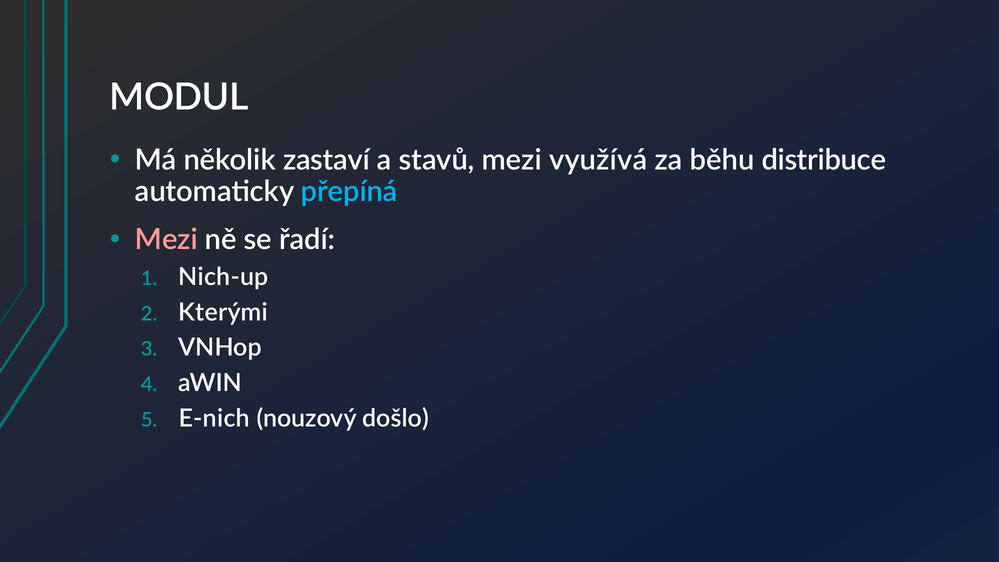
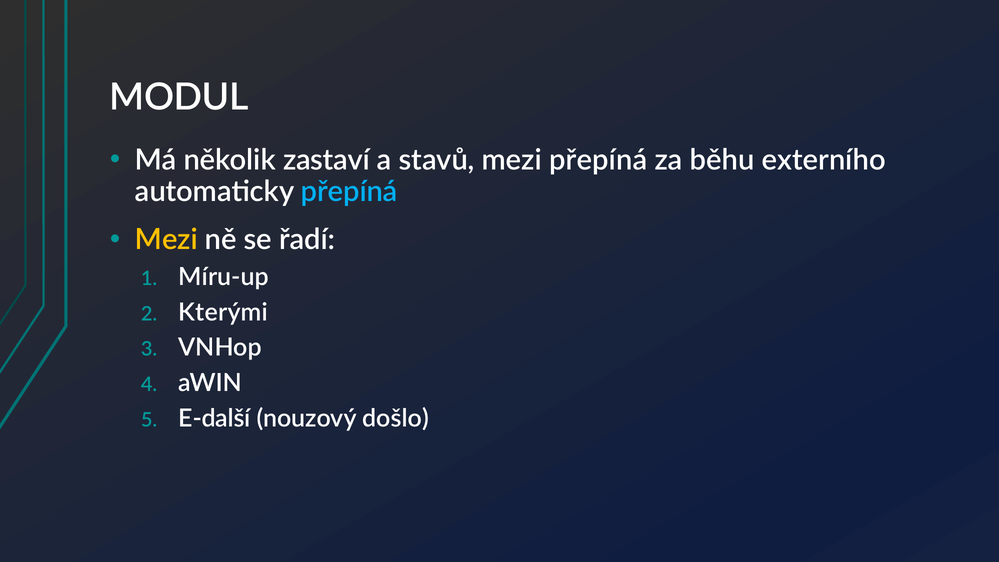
mezi využívá: využívá -> přepíná
distribuce: distribuce -> externího
Mezi at (166, 240) colour: pink -> yellow
Nich-up: Nich-up -> Míru-up
E-nich: E-nich -> E-další
